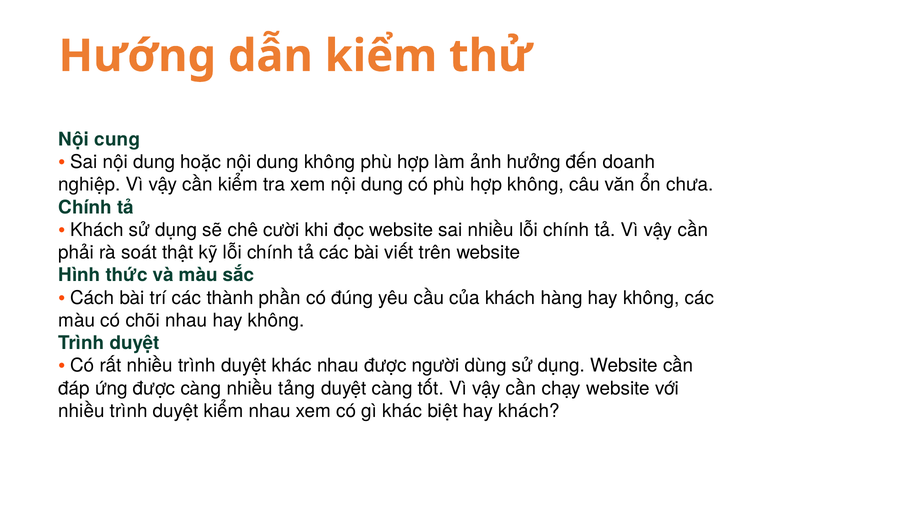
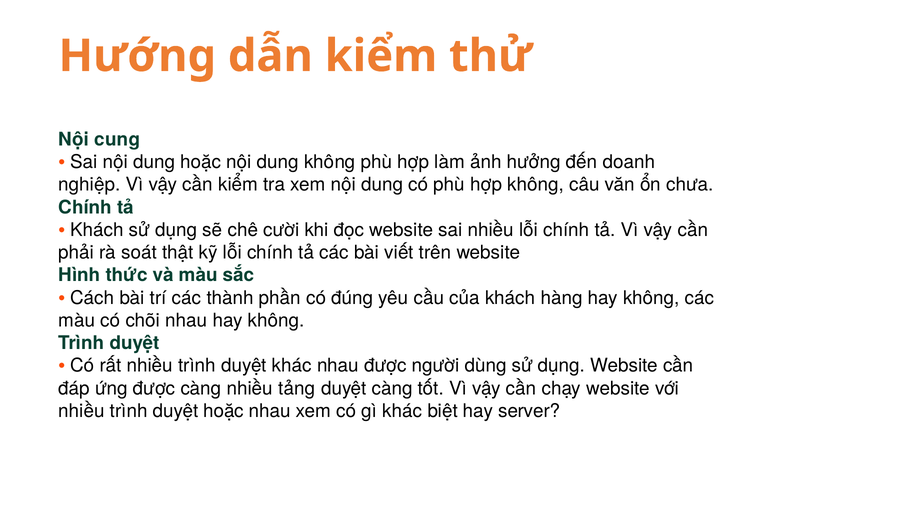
duyệt kiểm: kiểm -> hoặc
hay khách: khách -> server
